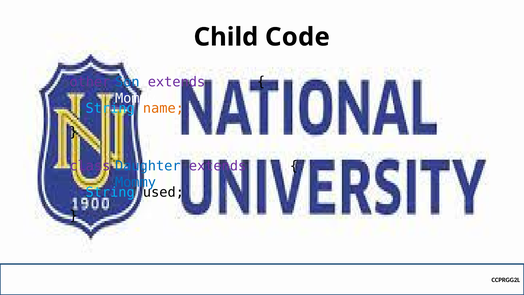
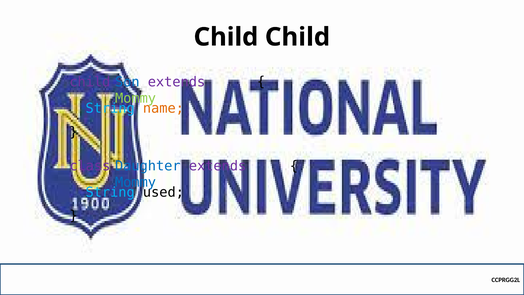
Child Code: Code -> Child
other at (90, 82): other -> child
Mommy at (136, 98) colour: white -> light green
